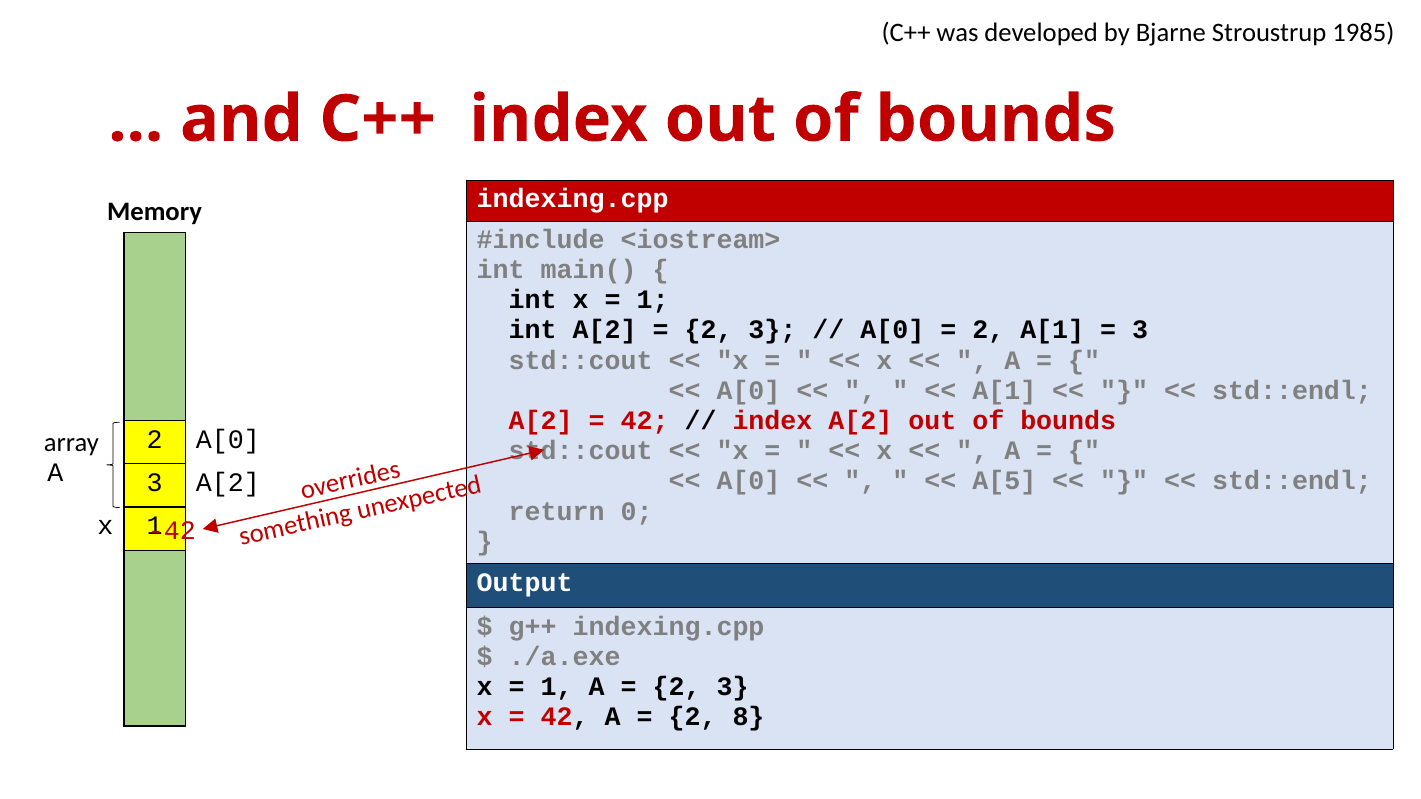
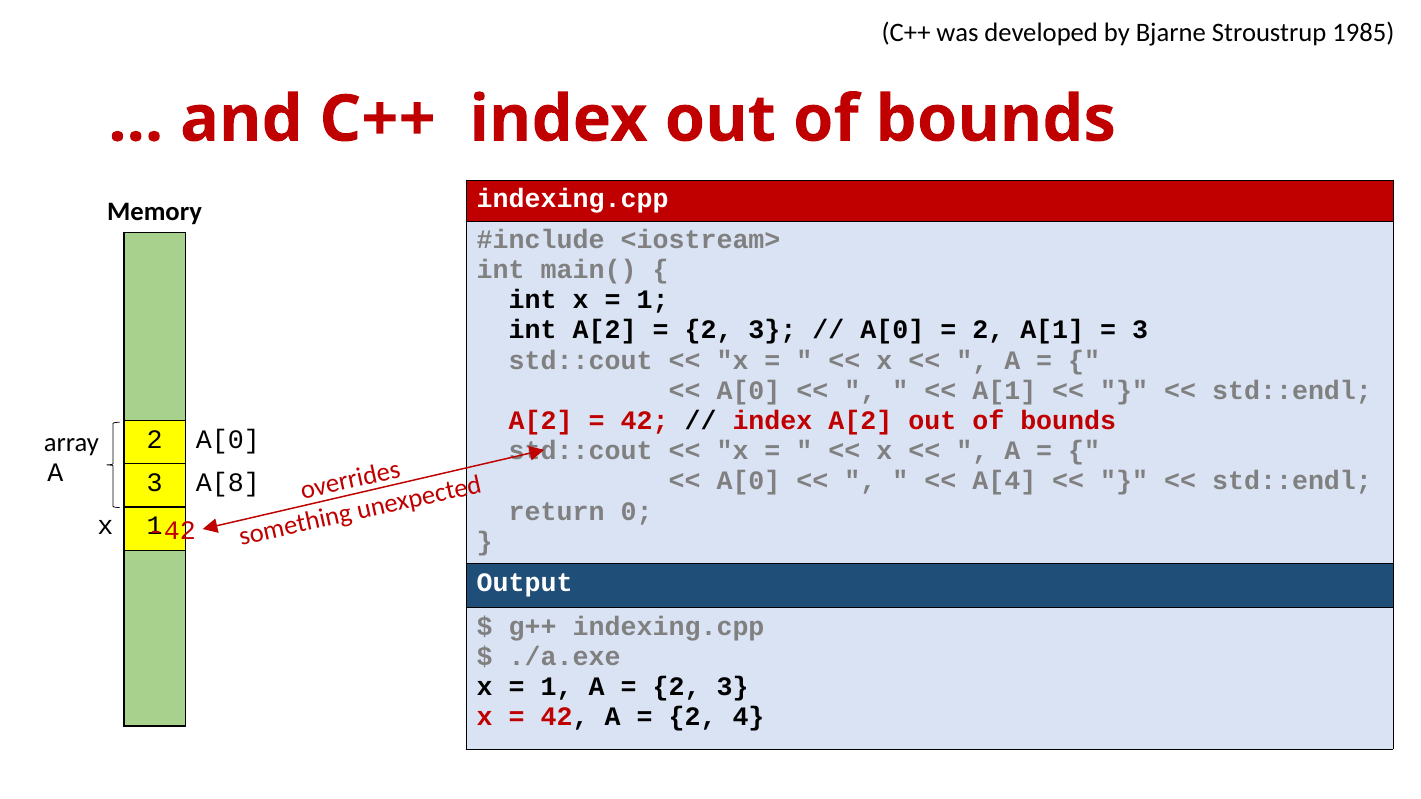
A[5: A[5 -> A[4
3 A[2: A[2 -> A[8
8: 8 -> 4
